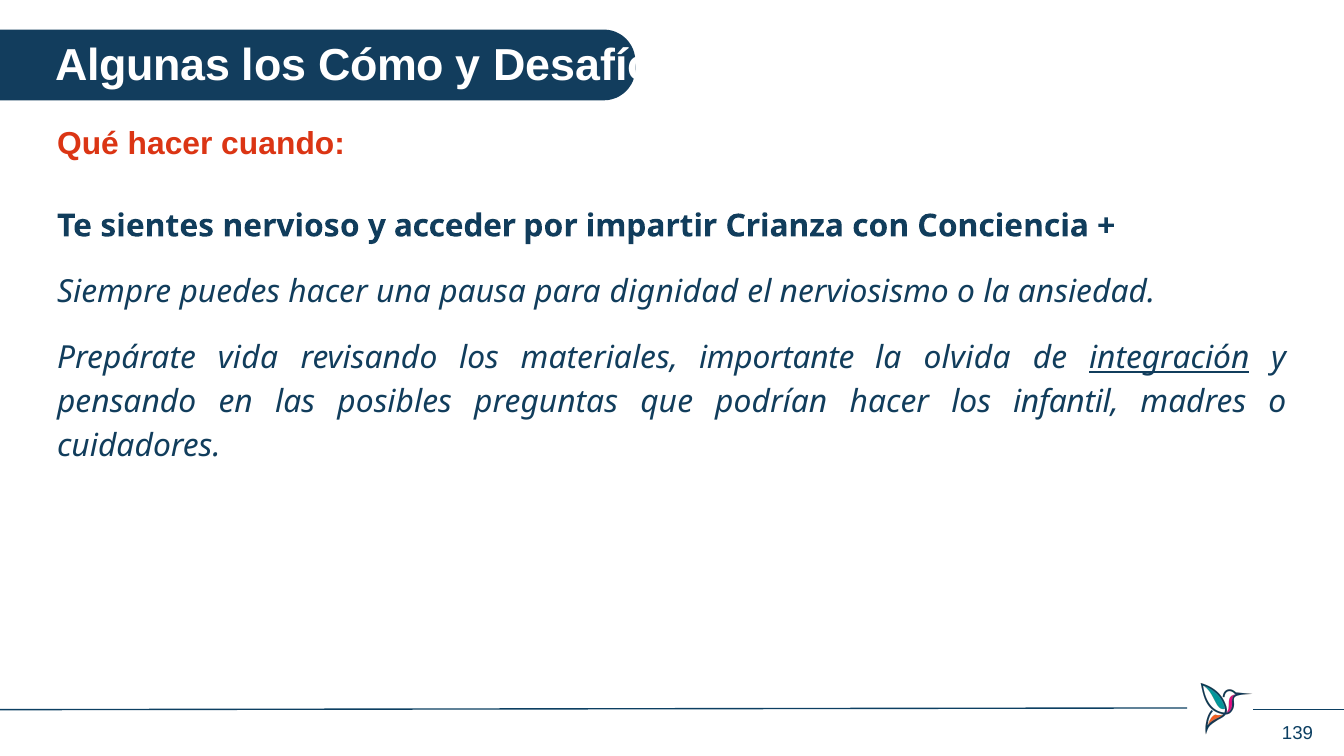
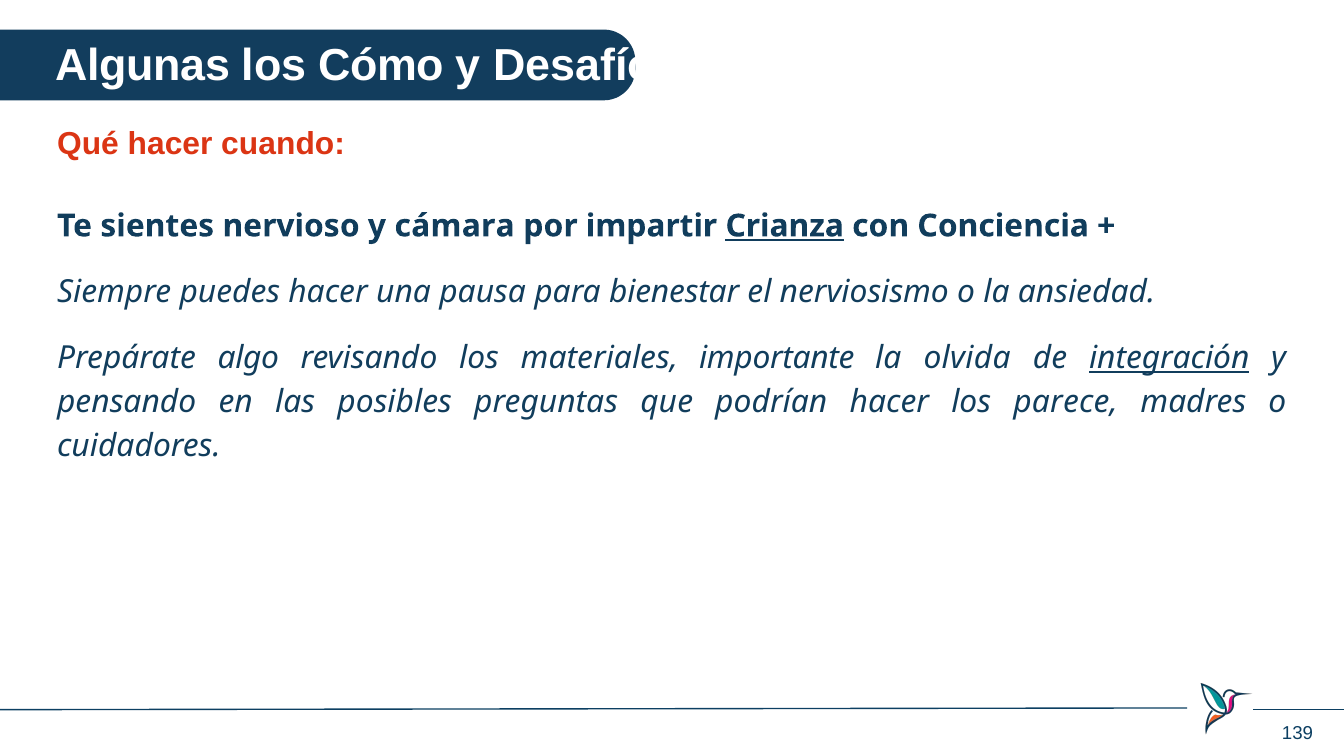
acceder: acceder -> cámara
Crianza underline: none -> present
dignidad: dignidad -> bienestar
vida: vida -> algo
infantil: infantil -> parece
